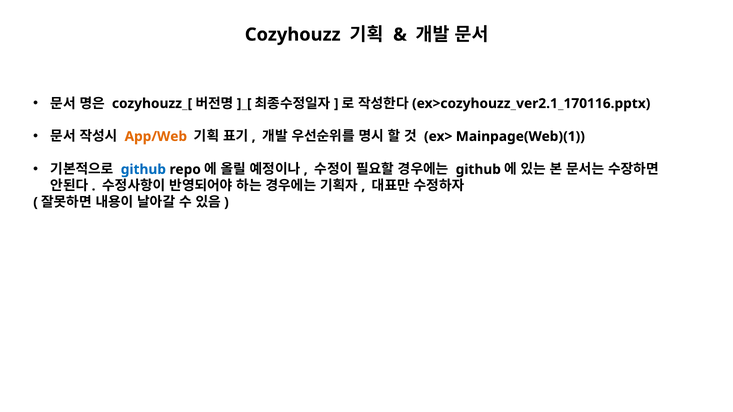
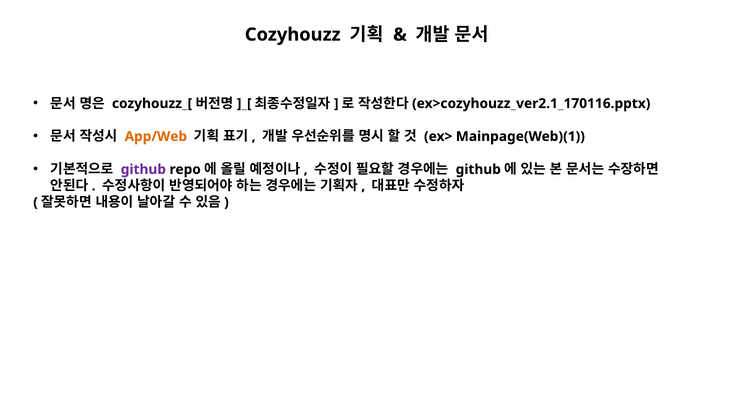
github at (143, 170) colour: blue -> purple
